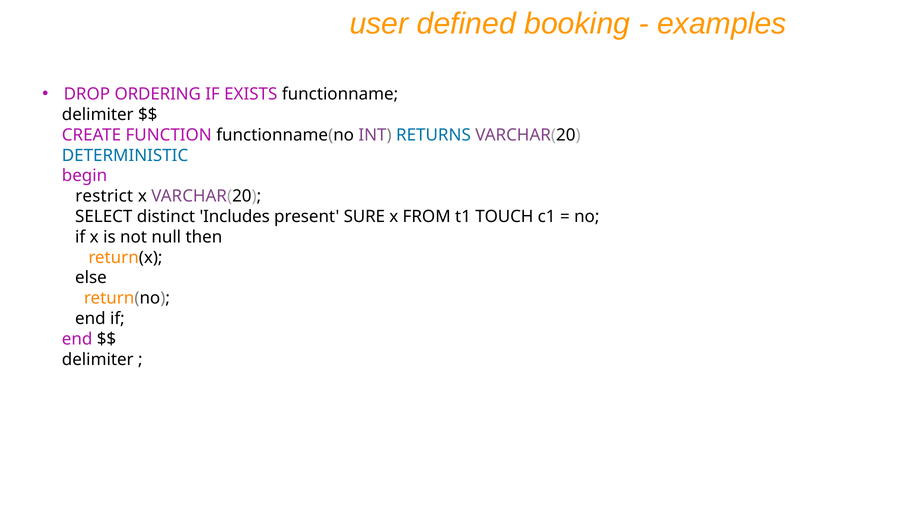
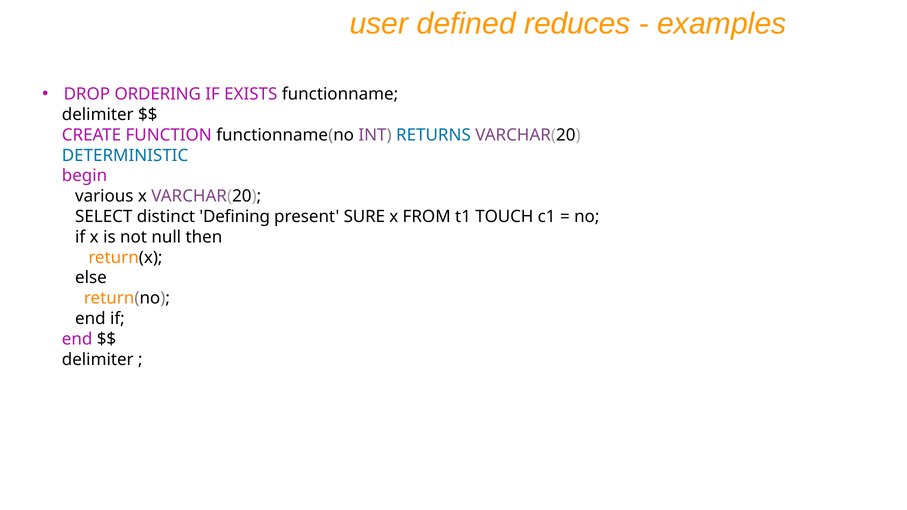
booking: booking -> reduces
restrict: restrict -> various
Includes: Includes -> Defining
